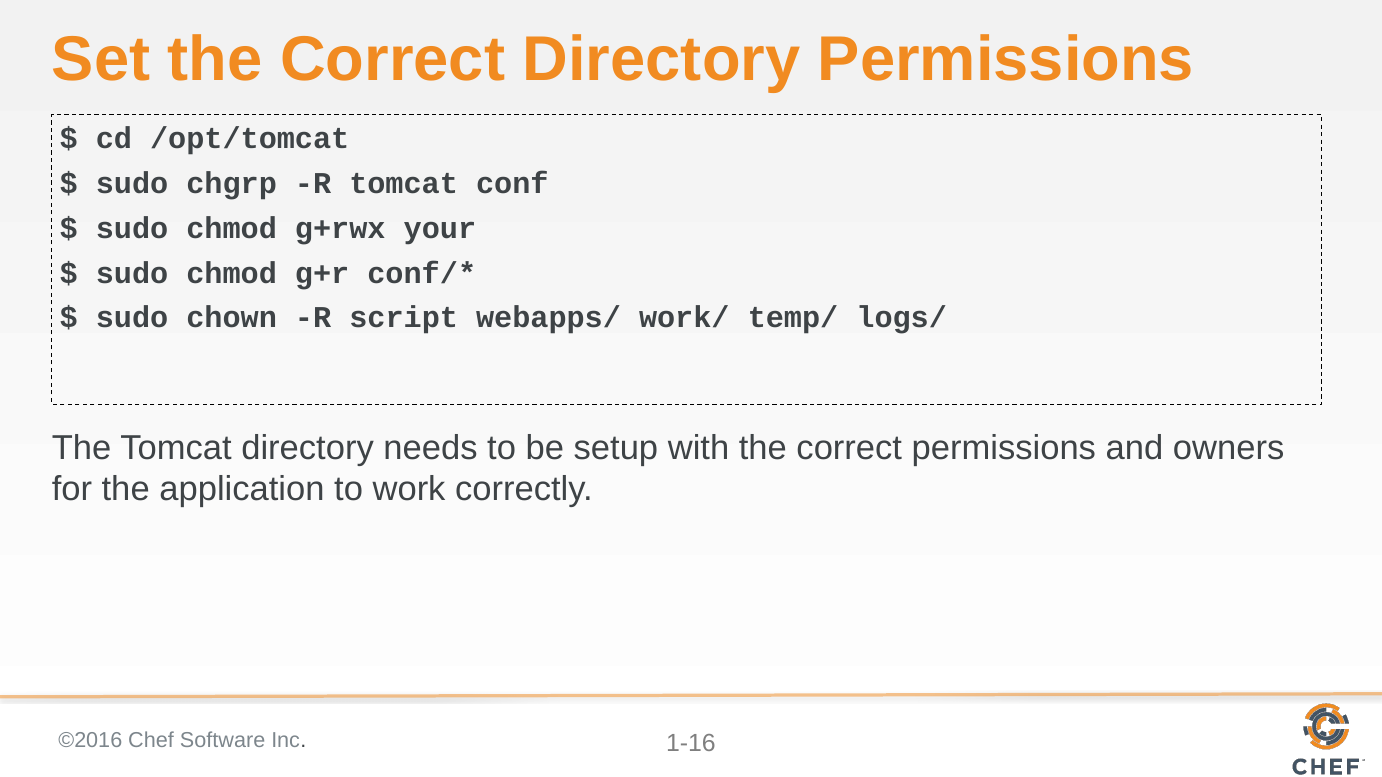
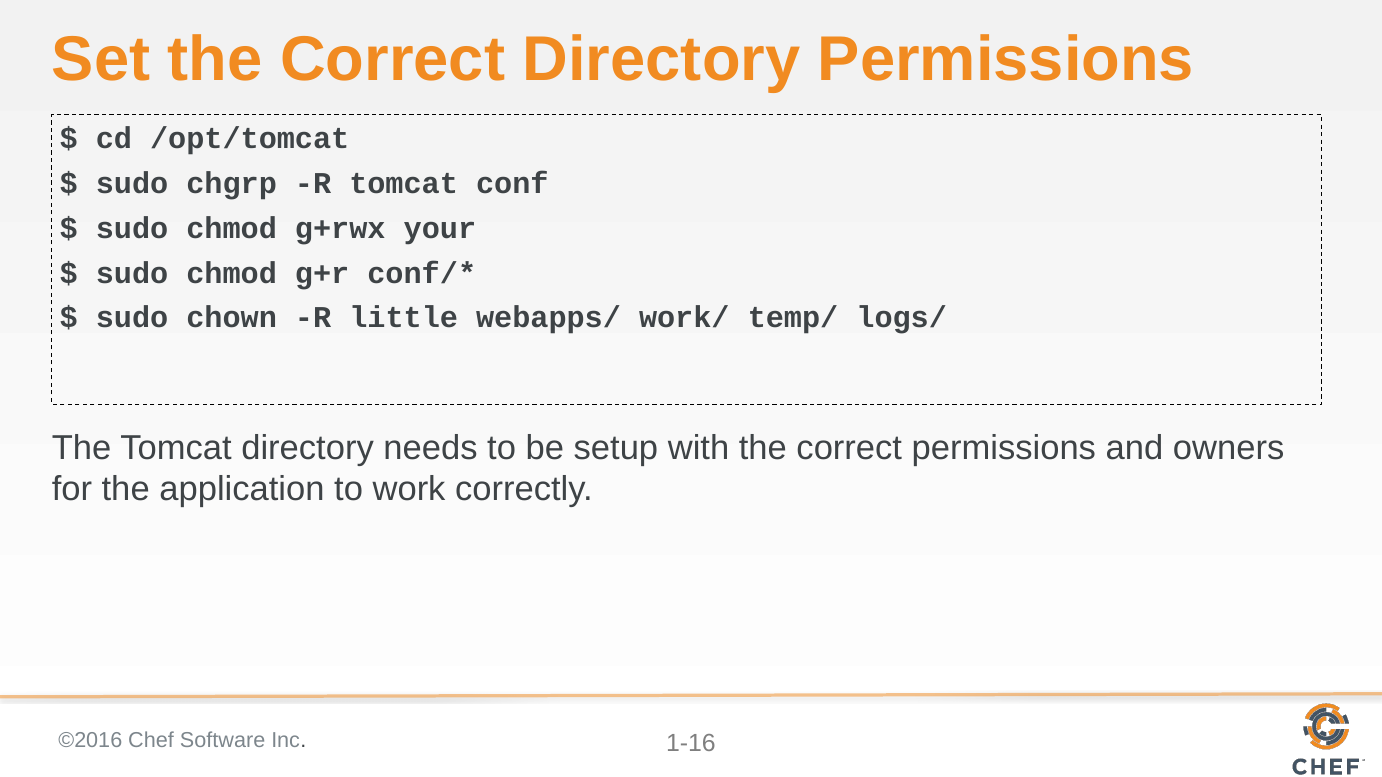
script: script -> little
